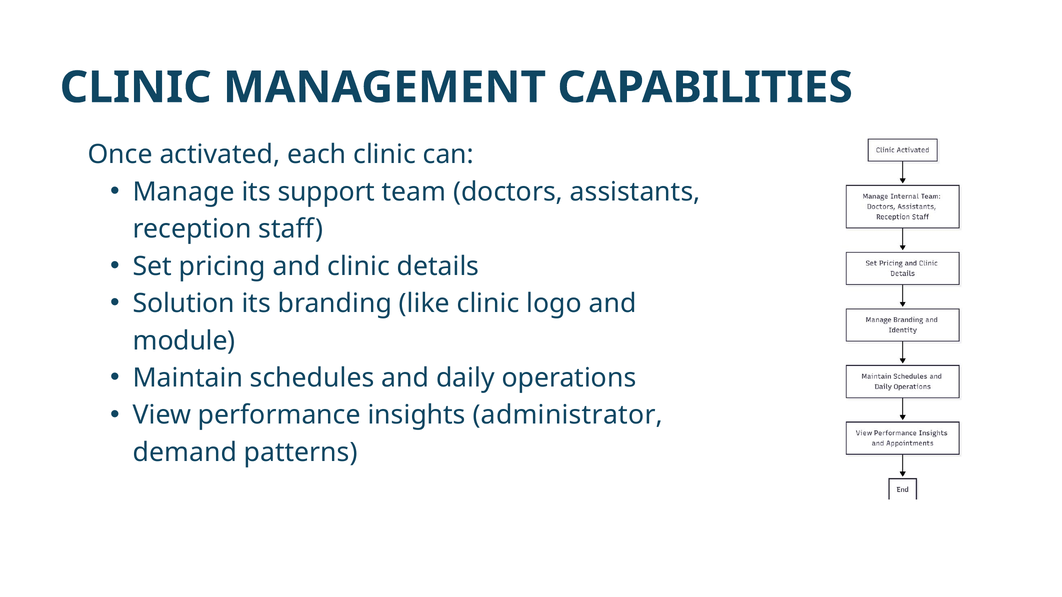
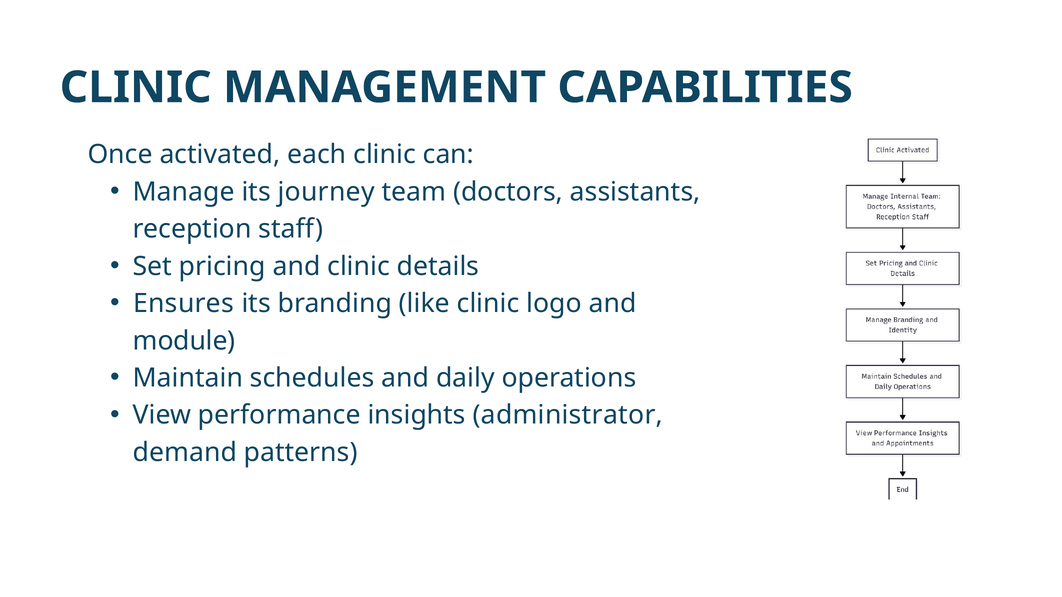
support: support -> journey
Solution: Solution -> Ensures
